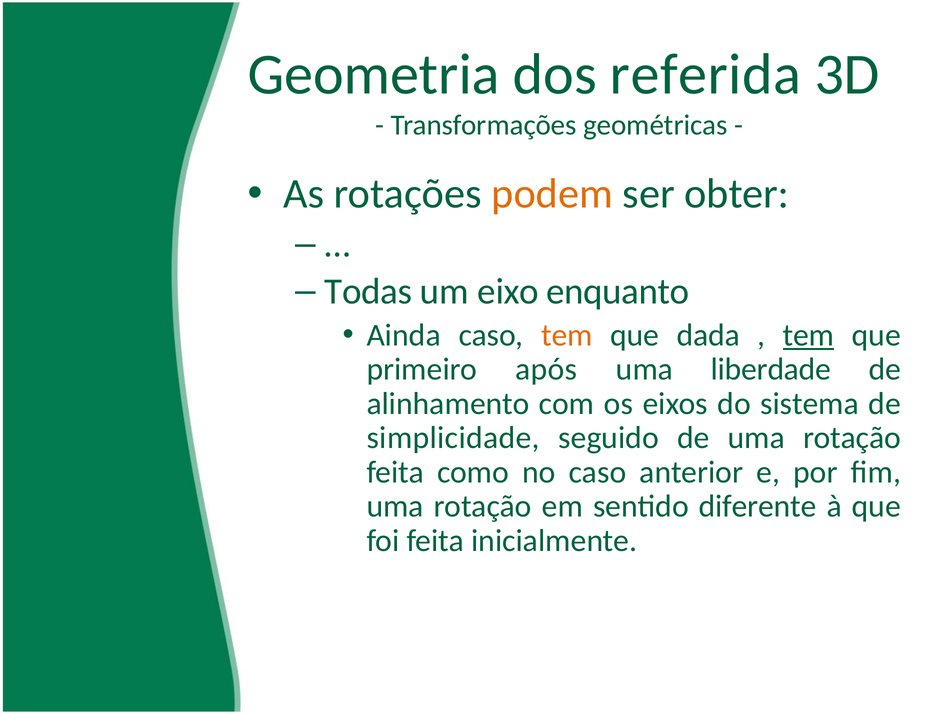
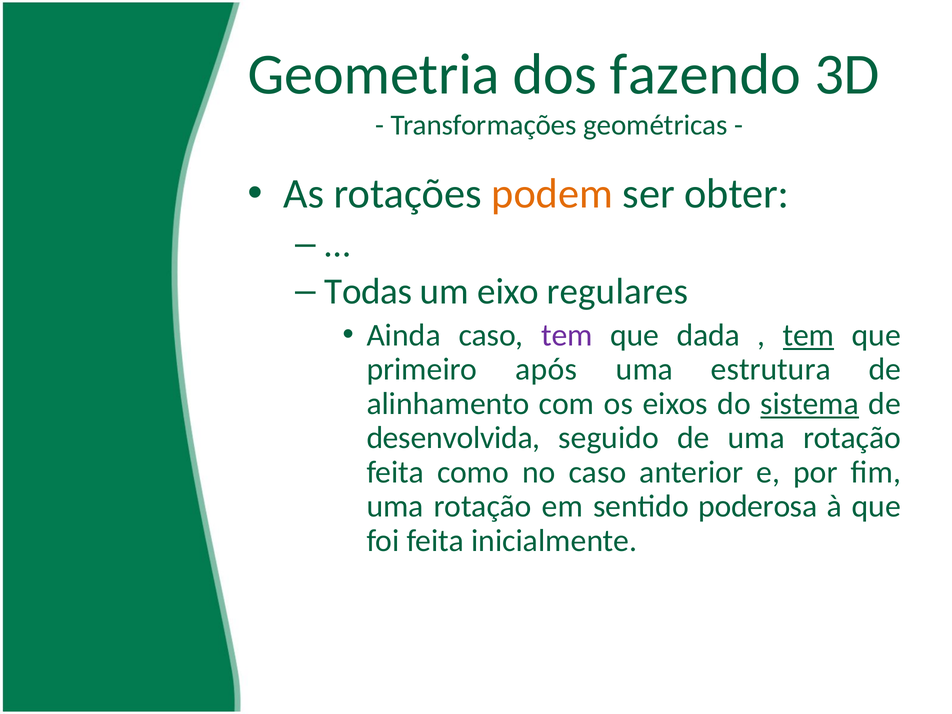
referida: referida -> fazendo
enquanto: enquanto -> regulares
tem at (567, 335) colour: orange -> purple
liberdade: liberdade -> estrutura
sistema underline: none -> present
simplicidade: simplicidade -> desenvolvida
diferente: diferente -> poderosa
